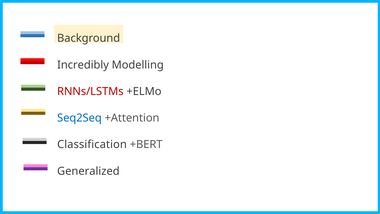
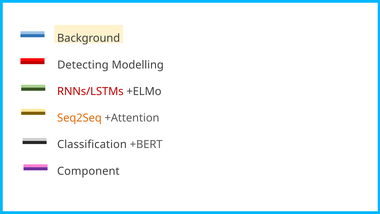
Incredibly: Incredibly -> Detecting
Seq2Seq colour: blue -> orange
Generalized: Generalized -> Component
